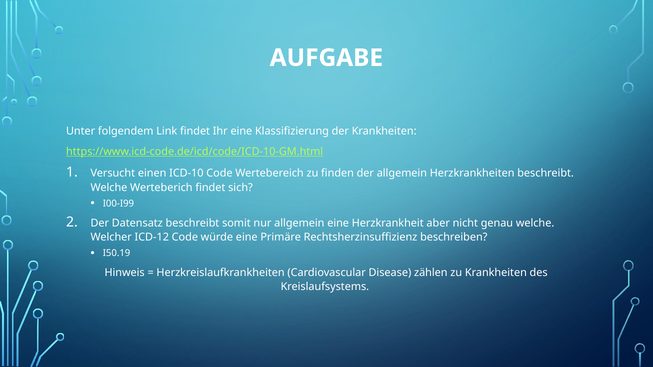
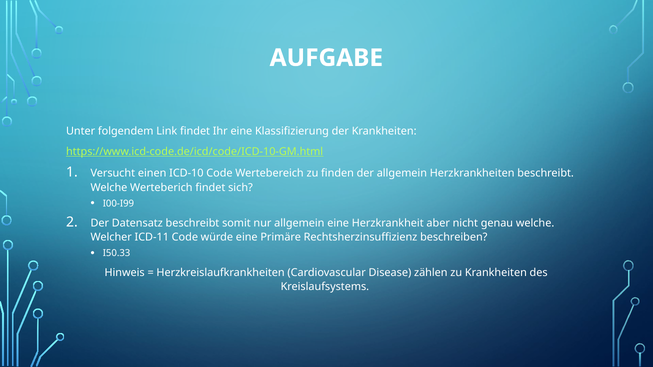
ICD-12: ICD-12 -> ICD-11
I50.19: I50.19 -> I50.33
